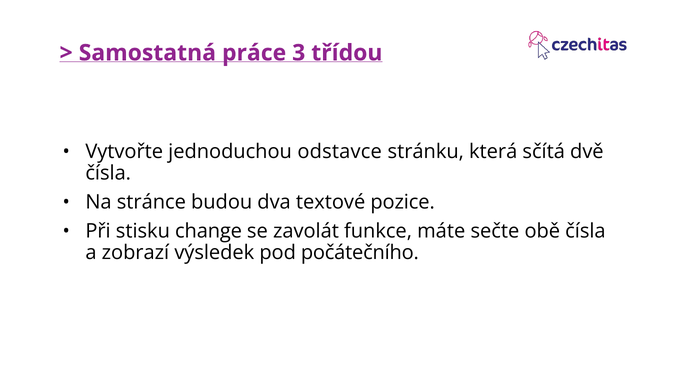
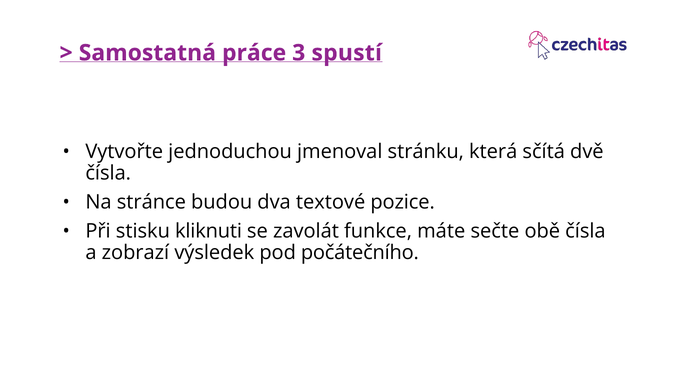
třídou: třídou -> spustí
odstavce: odstavce -> jmenoval
change: change -> kliknuti
